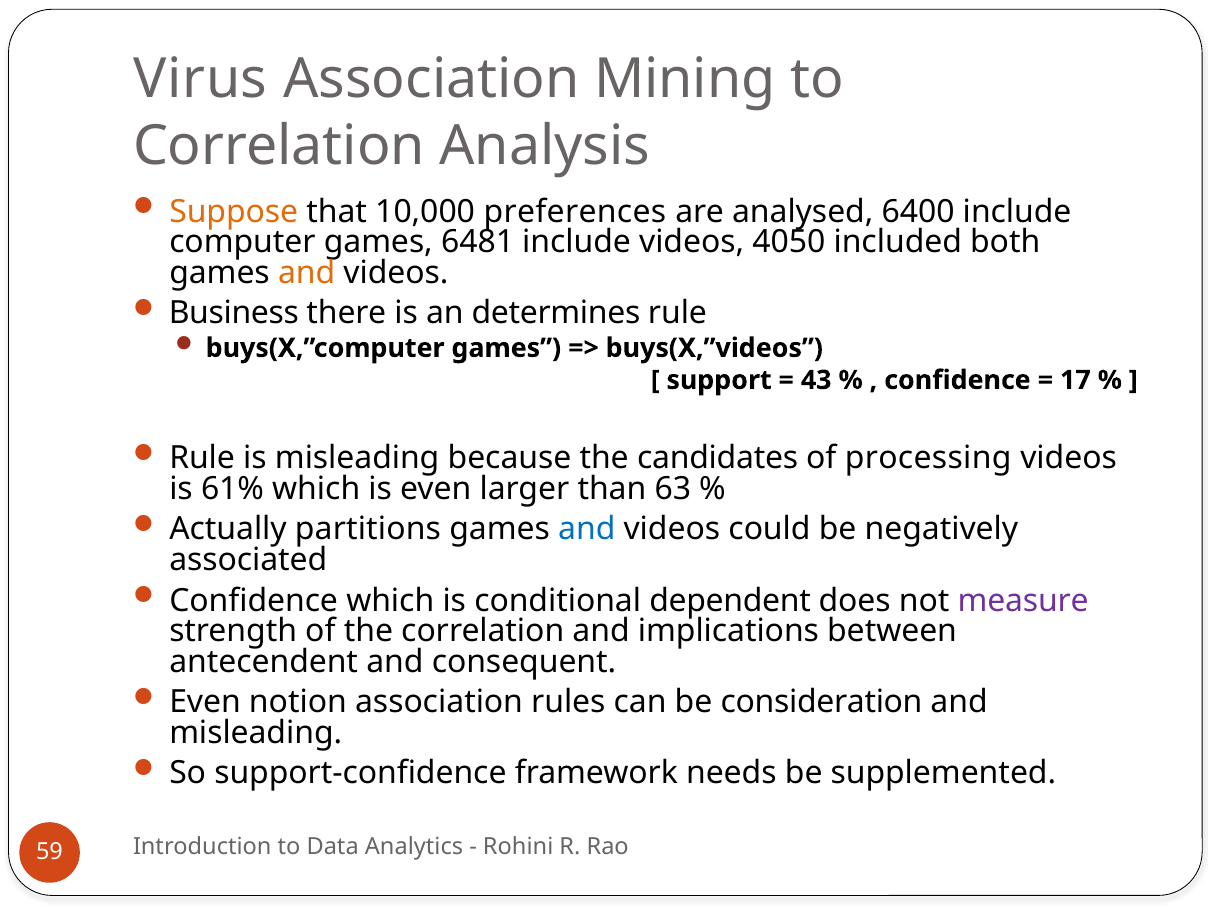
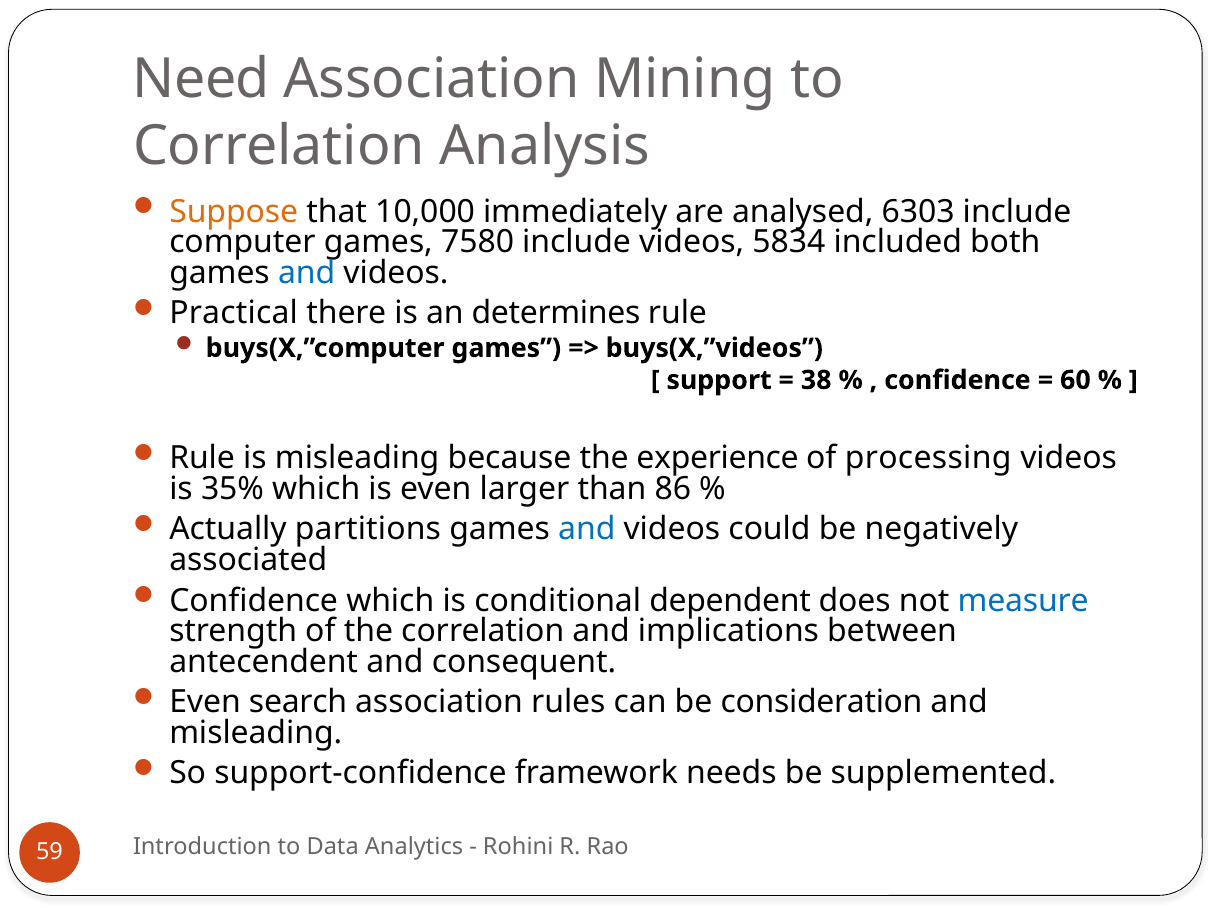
Virus: Virus -> Need
preferences: preferences -> immediately
6400: 6400 -> 6303
6481: 6481 -> 7580
4050: 4050 -> 5834
and at (307, 273) colour: orange -> blue
Business: Business -> Practical
43: 43 -> 38
17: 17 -> 60
candidates: candidates -> experience
61%: 61% -> 35%
63: 63 -> 86
measure colour: purple -> blue
notion: notion -> search
